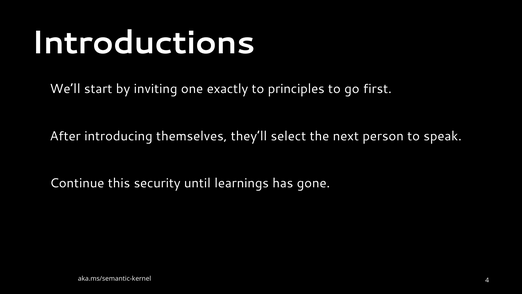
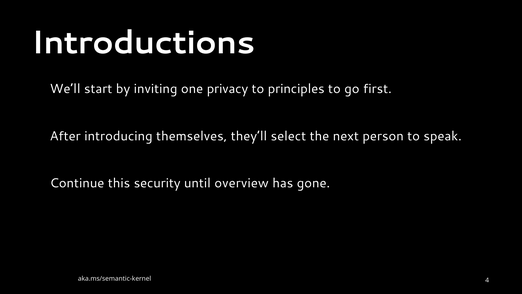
exactly: exactly -> privacy
learnings: learnings -> overview
